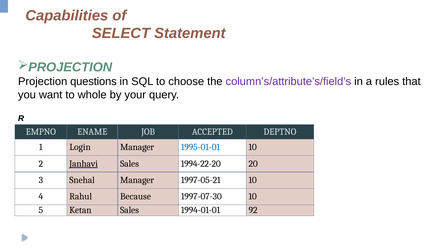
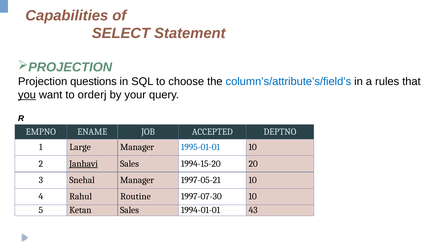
column’s/attribute’s/field’s colour: purple -> blue
you underline: none -> present
whole: whole -> orderj
Login: Login -> Large
1994-22-20: 1994-22-20 -> 1994-15-20
Because: Because -> Routine
92: 92 -> 43
